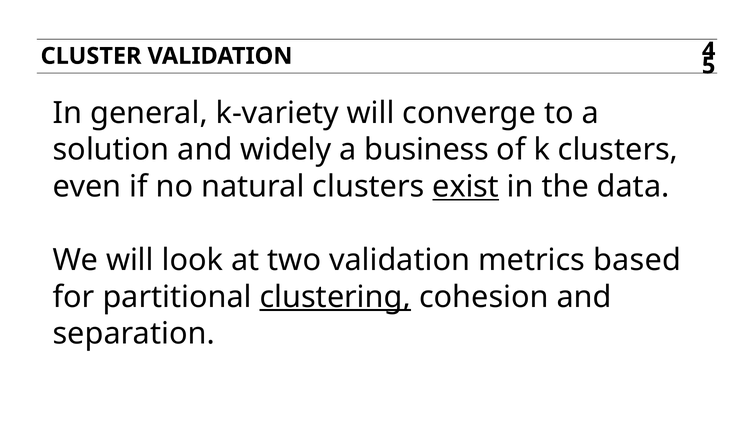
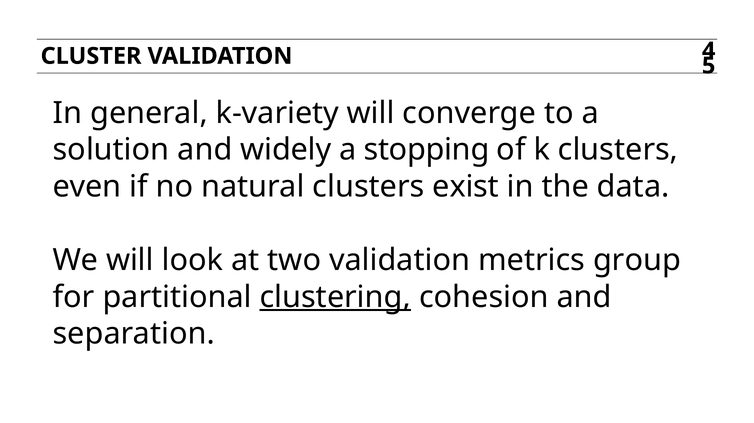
business: business -> stopping
exist underline: present -> none
based: based -> group
